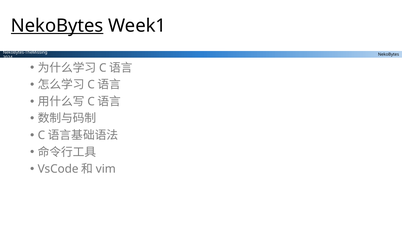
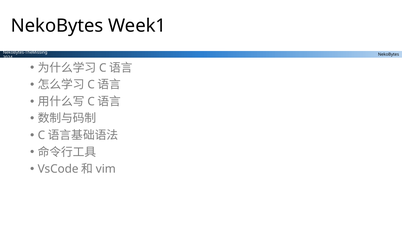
NekoBytes at (57, 26) underline: present -> none
